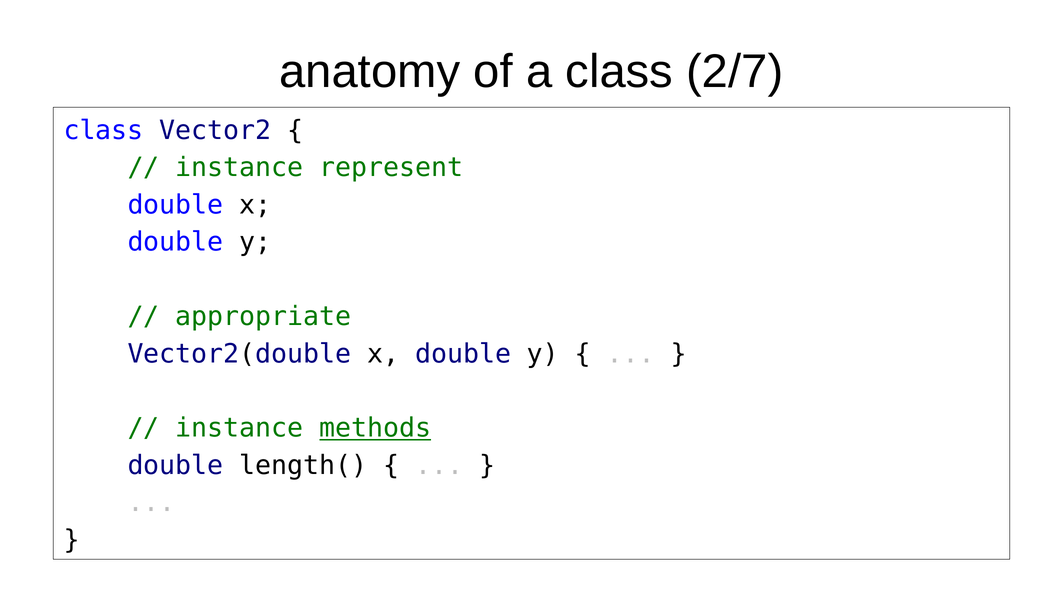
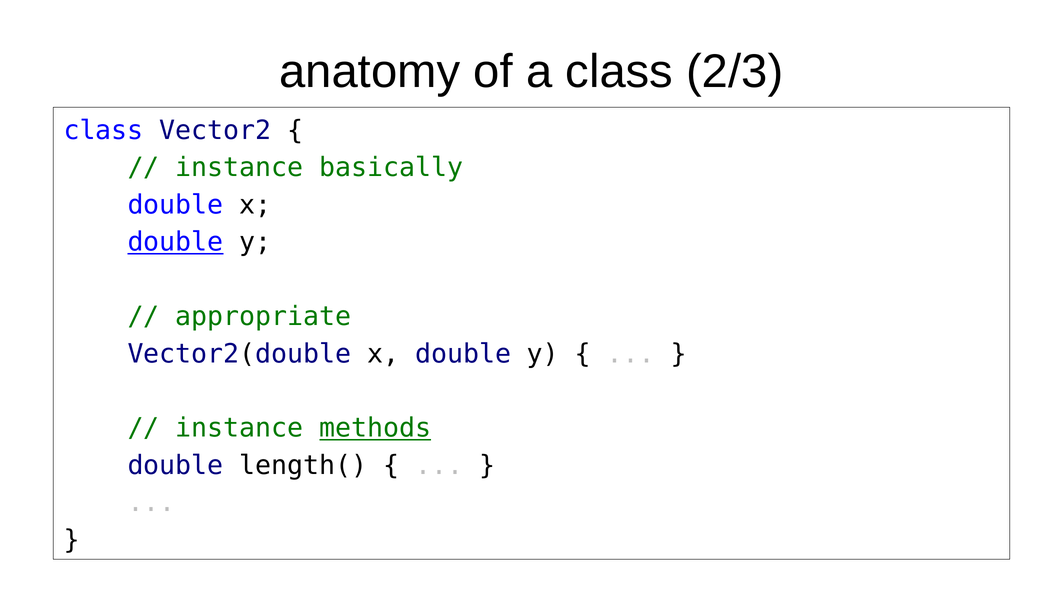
2/7: 2/7 -> 2/3
represent: represent -> basically
double at (175, 242) underline: none -> present
